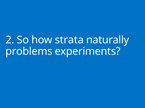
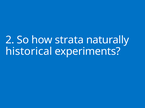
problems: problems -> historical
